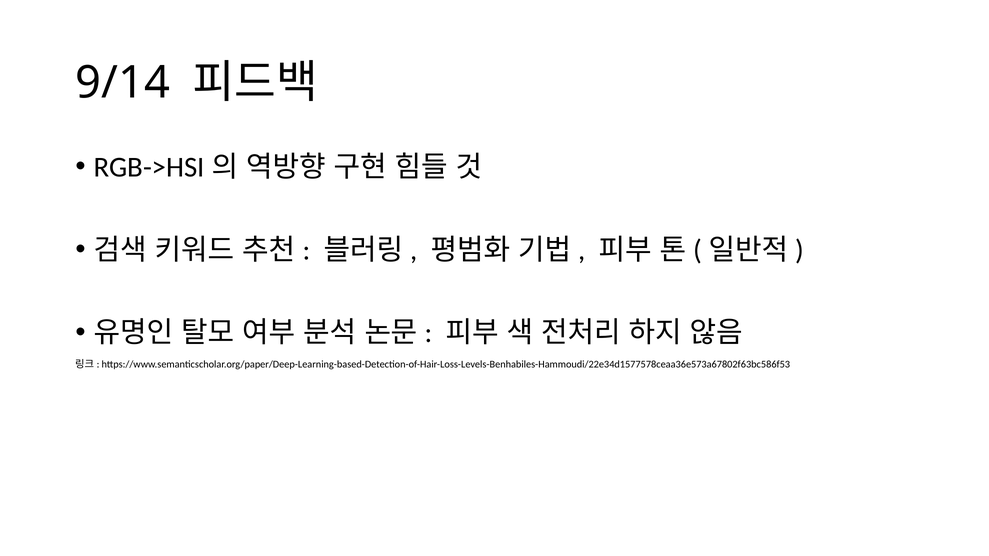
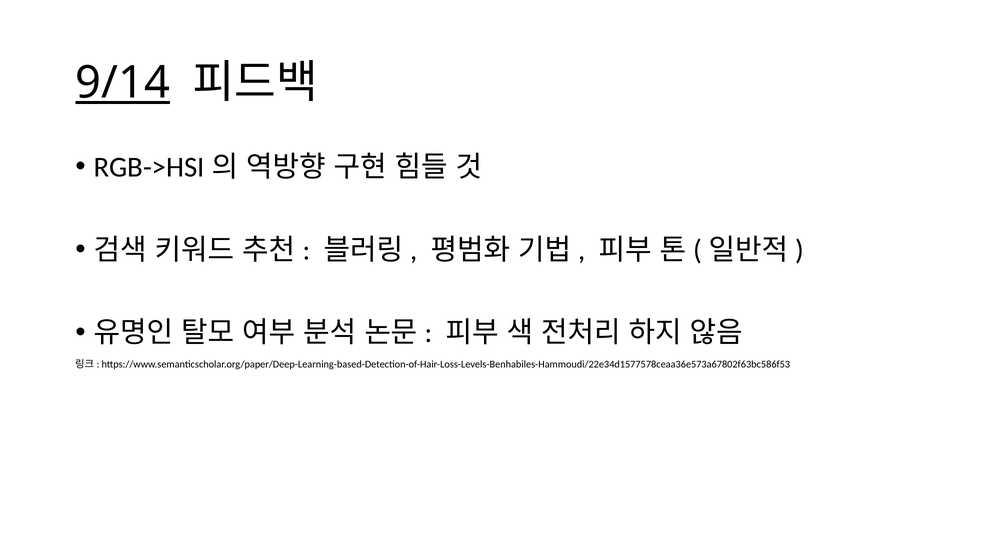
9/14 underline: none -> present
